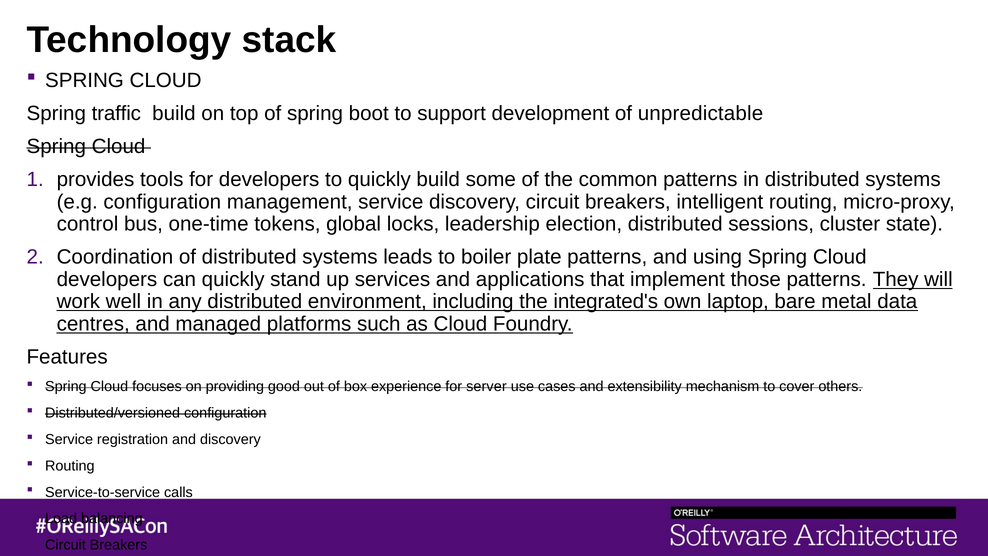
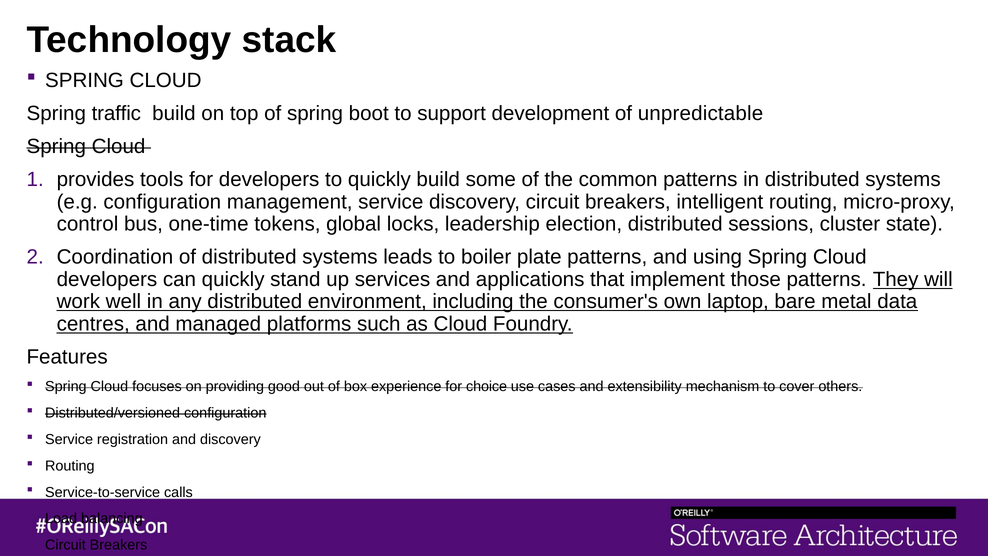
integrated's: integrated's -> consumer's
server: server -> choice
